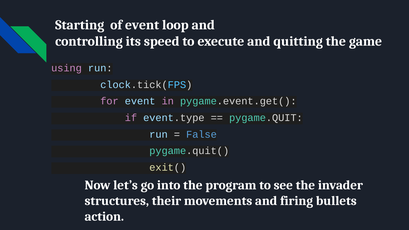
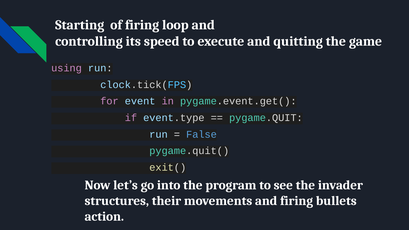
of event: event -> firing
